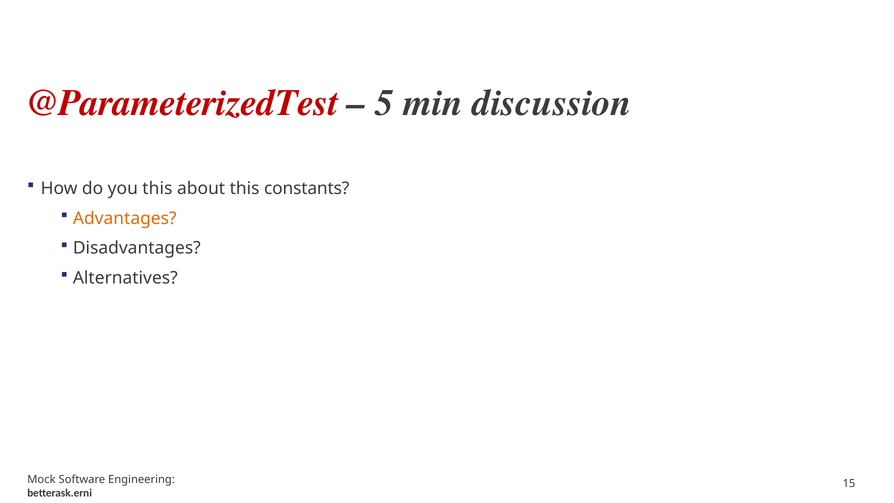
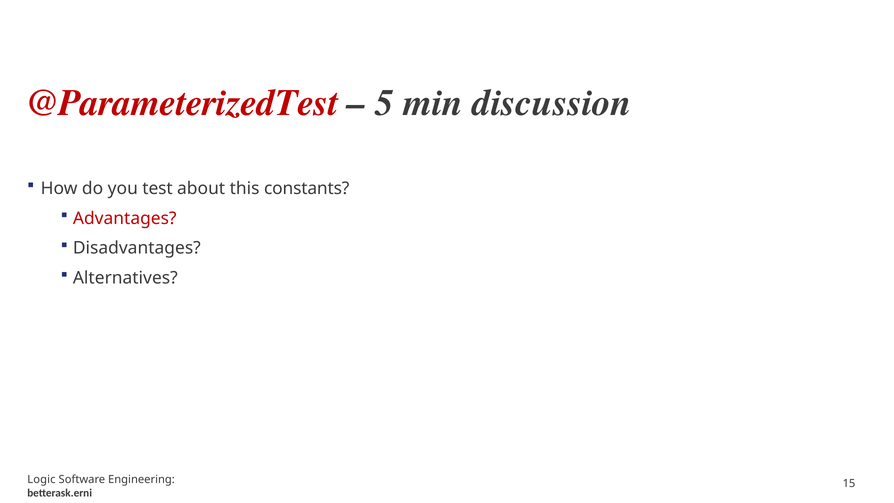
you this: this -> test
Advantages colour: orange -> red
Mock: Mock -> Logic
